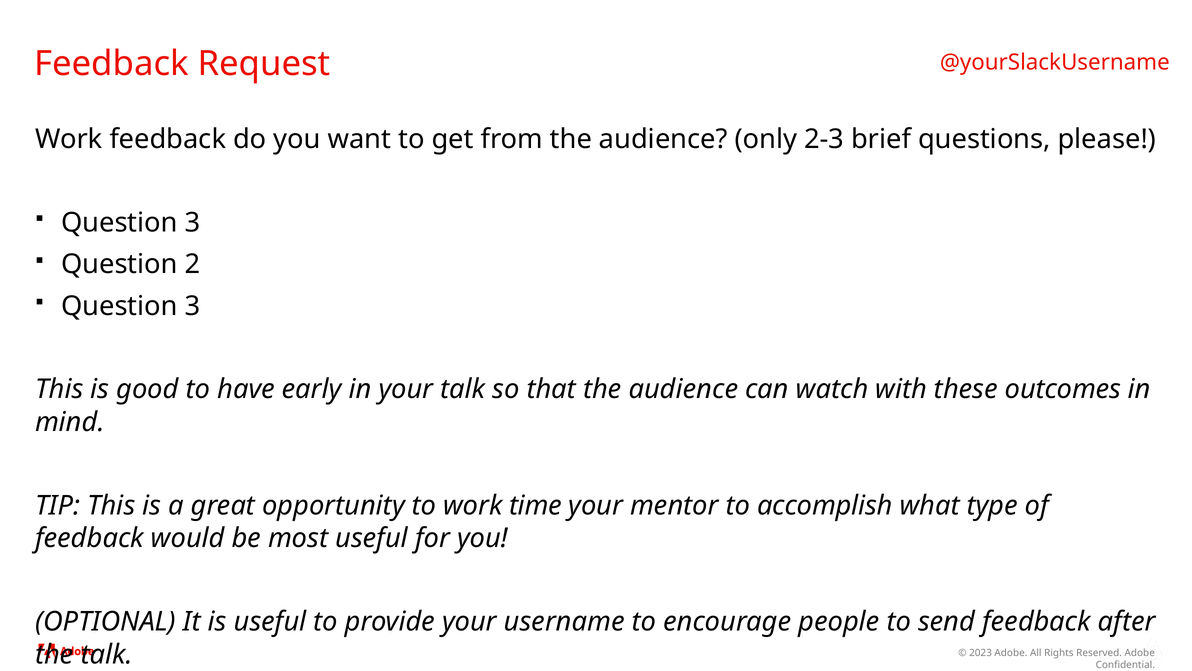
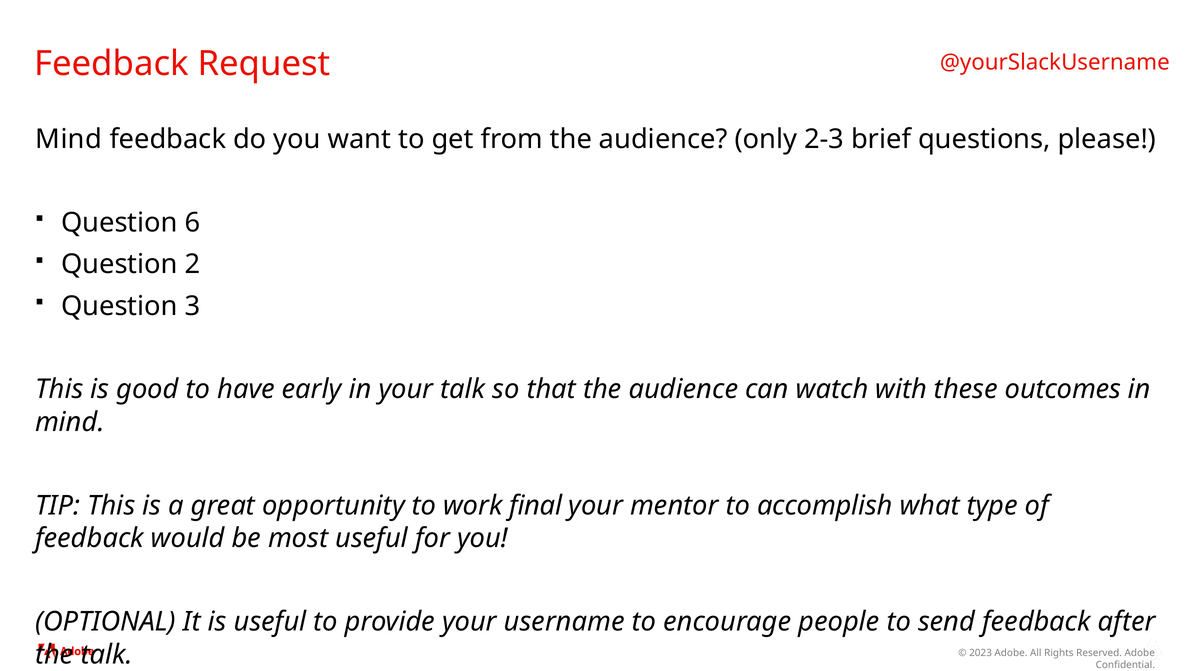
Work at (69, 139): Work -> Mind
3 at (193, 223): 3 -> 6
time: time -> final
